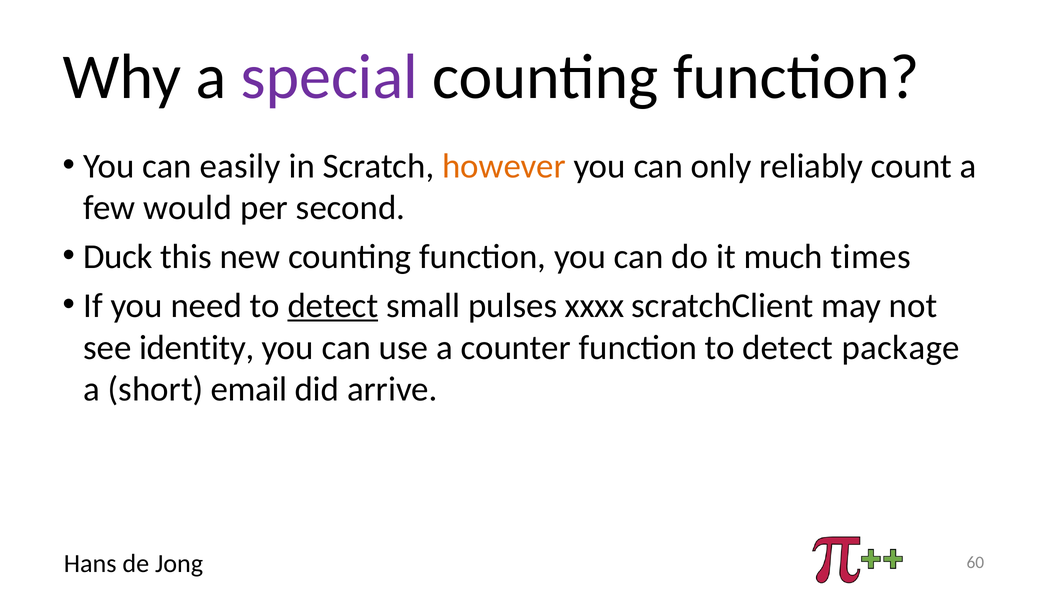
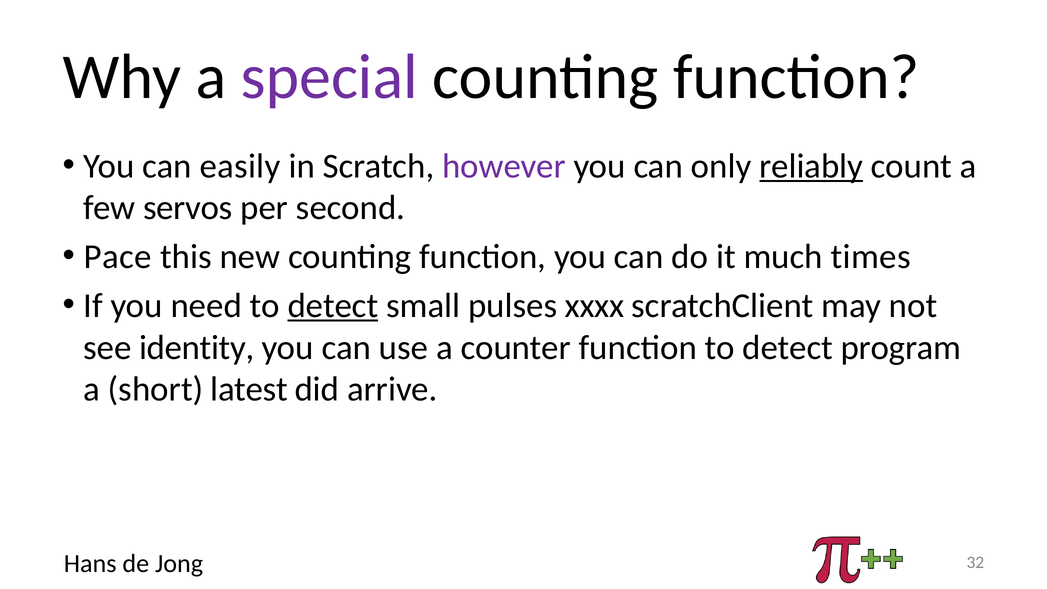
however colour: orange -> purple
reliably underline: none -> present
would: would -> servos
Duck: Duck -> Pace
package: package -> program
email: email -> latest
60: 60 -> 32
